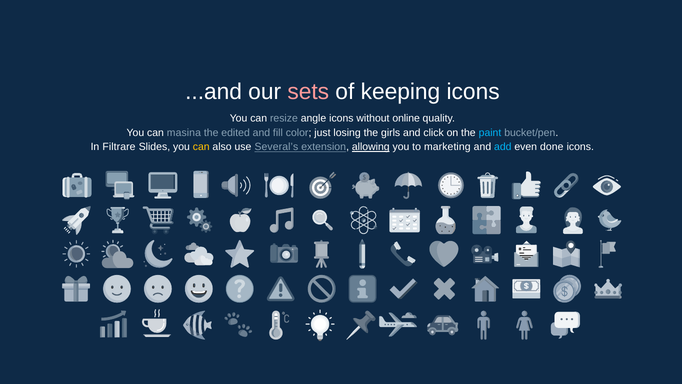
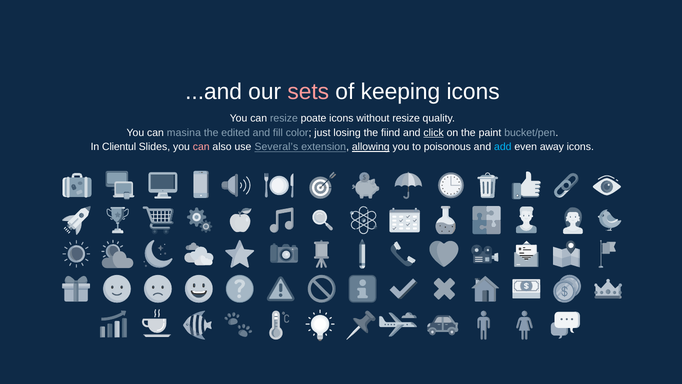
angle: angle -> poate
without online: online -> resize
girls: girls -> fiind
click underline: none -> present
paint colour: light blue -> white
Filtrare: Filtrare -> Clientul
can at (201, 147) colour: yellow -> pink
marketing: marketing -> poisonous
done: done -> away
